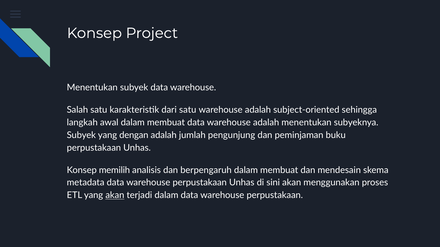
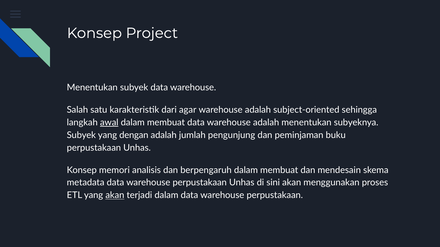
dari satu: satu -> agar
awal underline: none -> present
memilih: memilih -> memori
